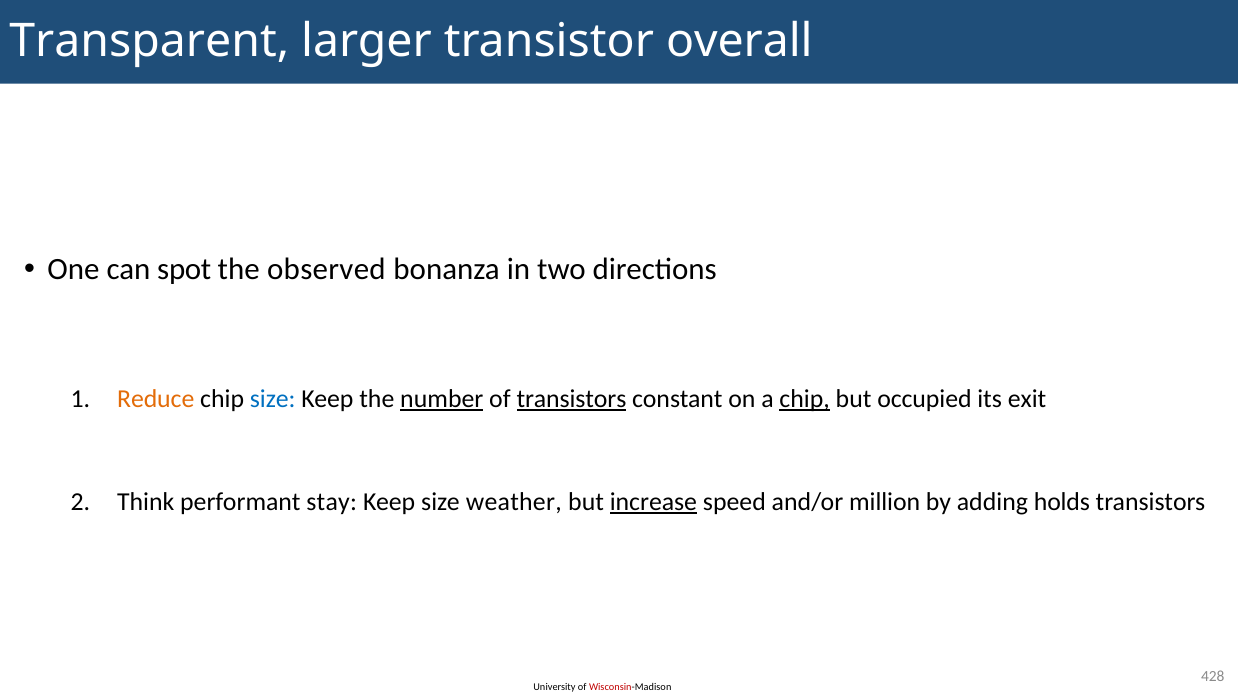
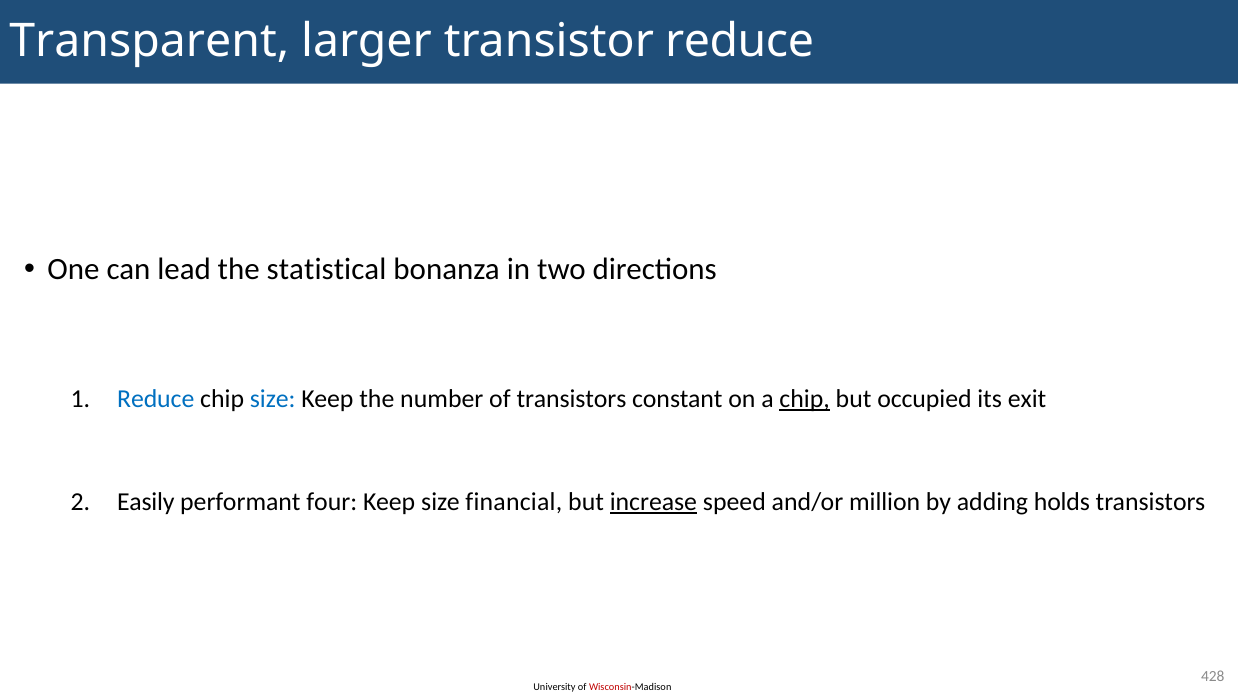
transistor overall: overall -> reduce
spot: spot -> lead
observed: observed -> statistical
Reduce at (156, 399) colour: orange -> blue
number underline: present -> none
transistors at (571, 399) underline: present -> none
Think: Think -> Easily
stay: stay -> four
weather: weather -> financial
